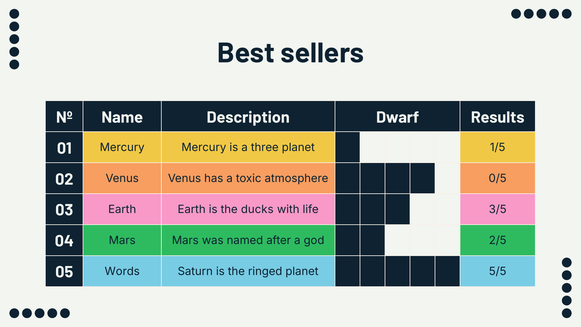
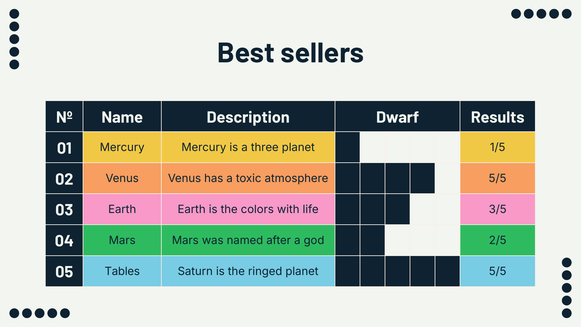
atmosphere 0/5: 0/5 -> 5/5
ducks: ducks -> colors
Words: Words -> Tables
